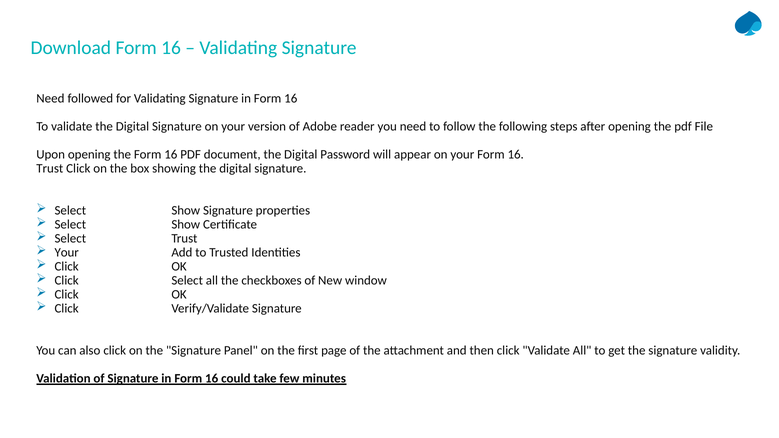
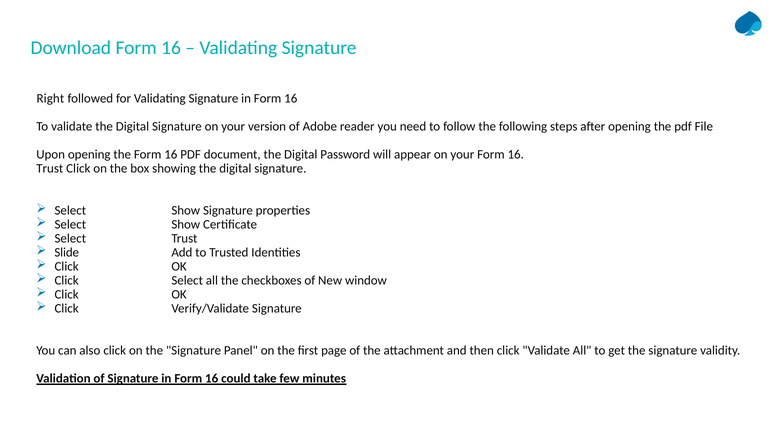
Need at (50, 98): Need -> Right
Your at (67, 253): Your -> Slide
